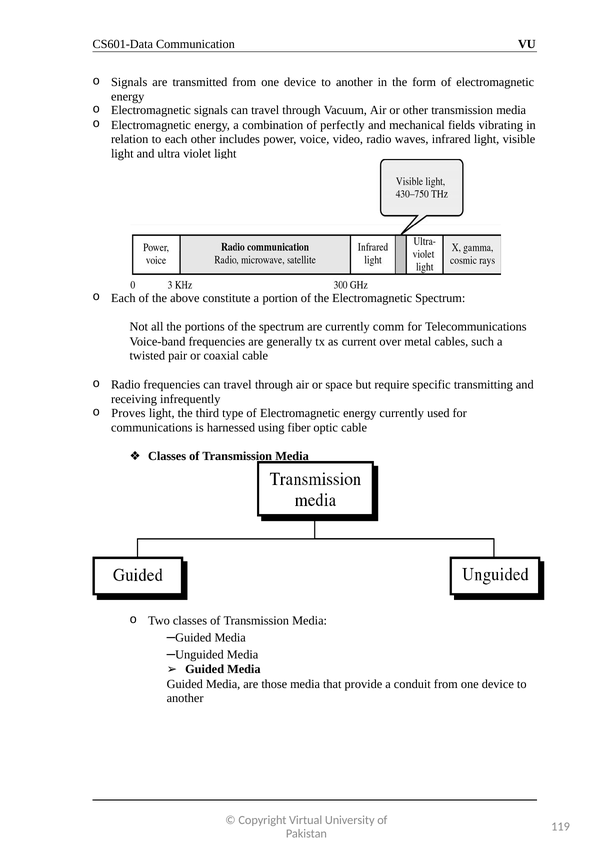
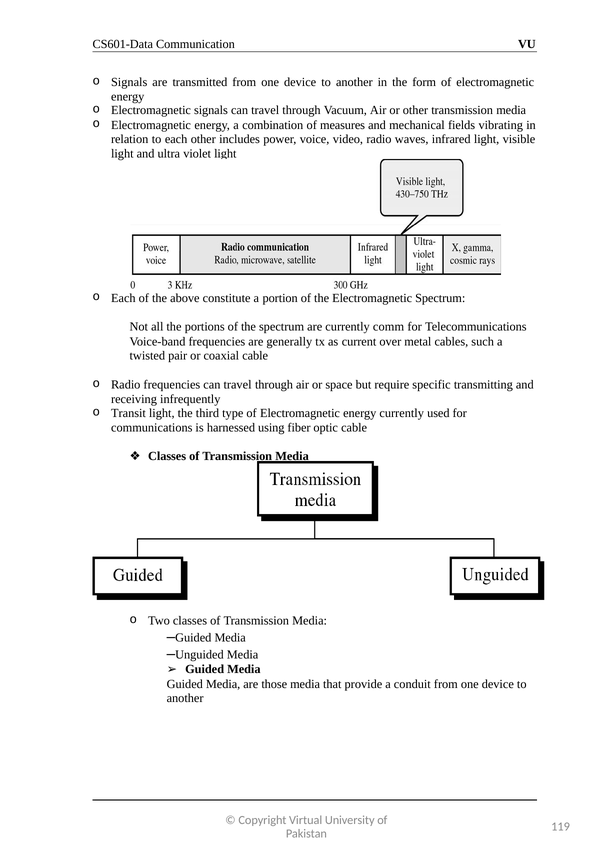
perfectly: perfectly -> measures
Proves: Proves -> Transit
